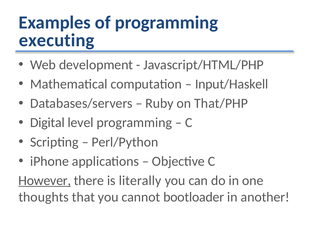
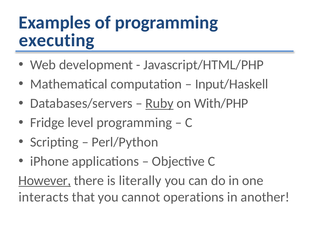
Ruby underline: none -> present
That/PHP: That/PHP -> With/PHP
Digital: Digital -> Fridge
thoughts: thoughts -> interacts
bootloader: bootloader -> operations
